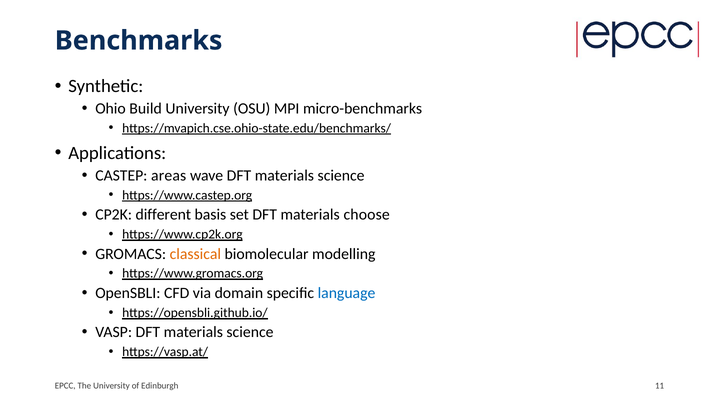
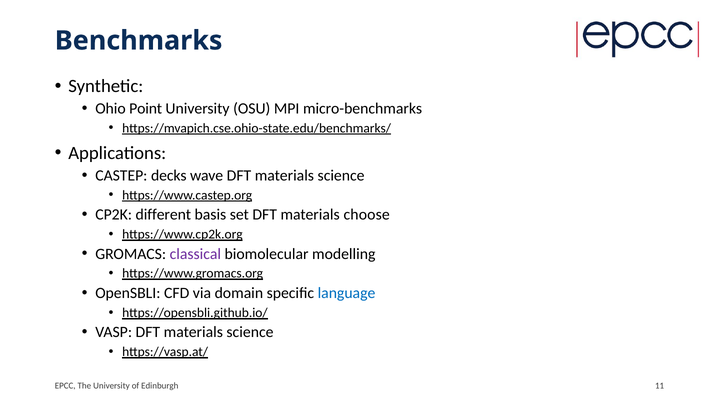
Build: Build -> Point
areas: areas -> decks
classical colour: orange -> purple
